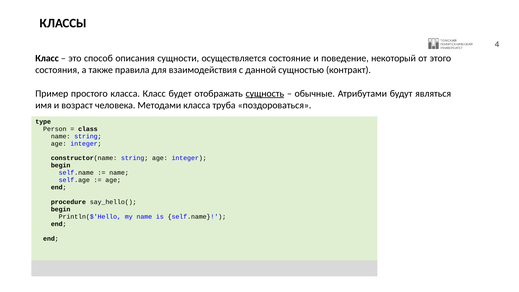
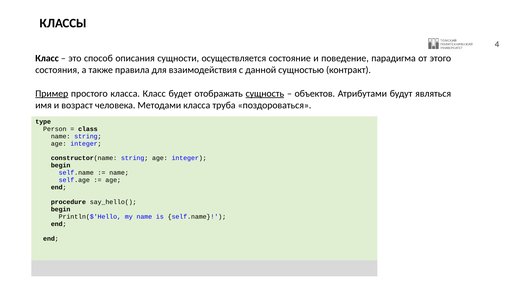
некоторый: некоторый -> парадигма
Пример underline: none -> present
обычные: обычные -> объектов
